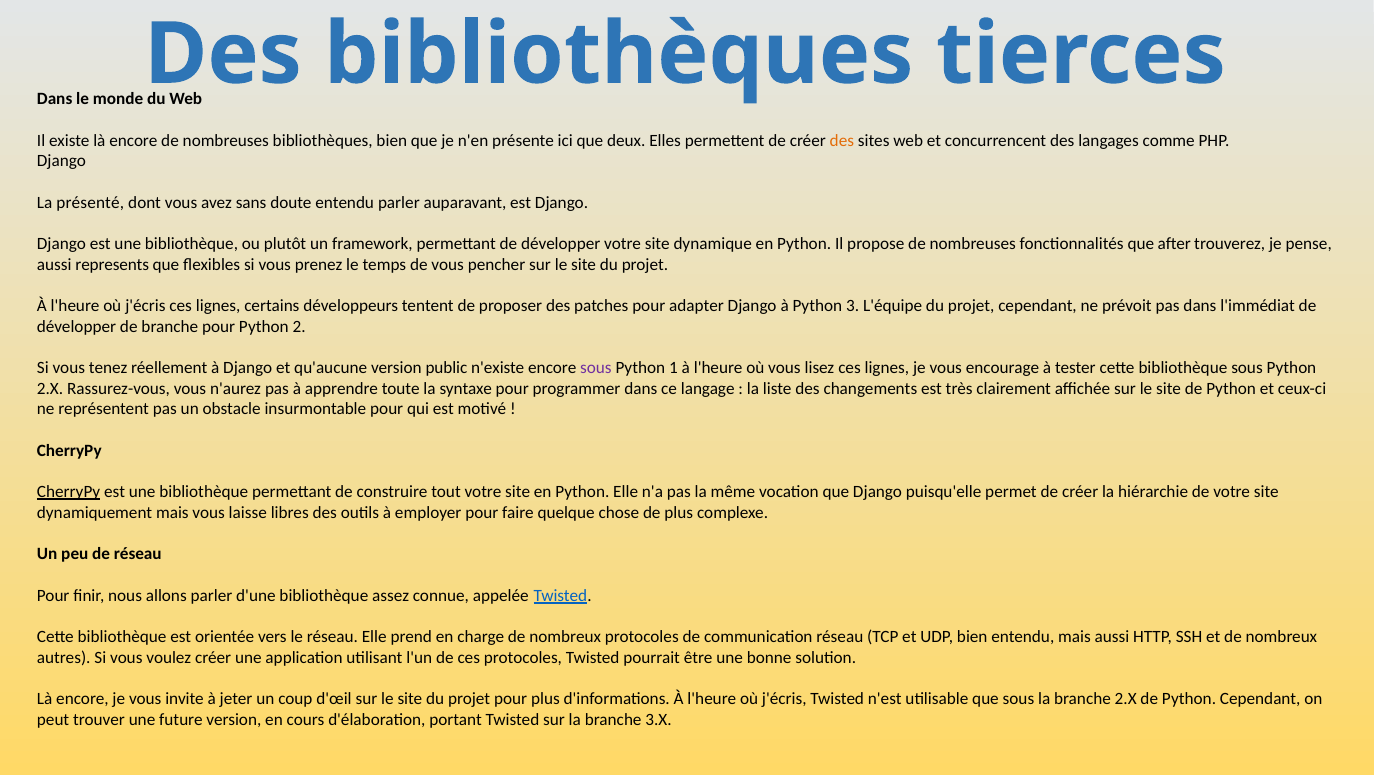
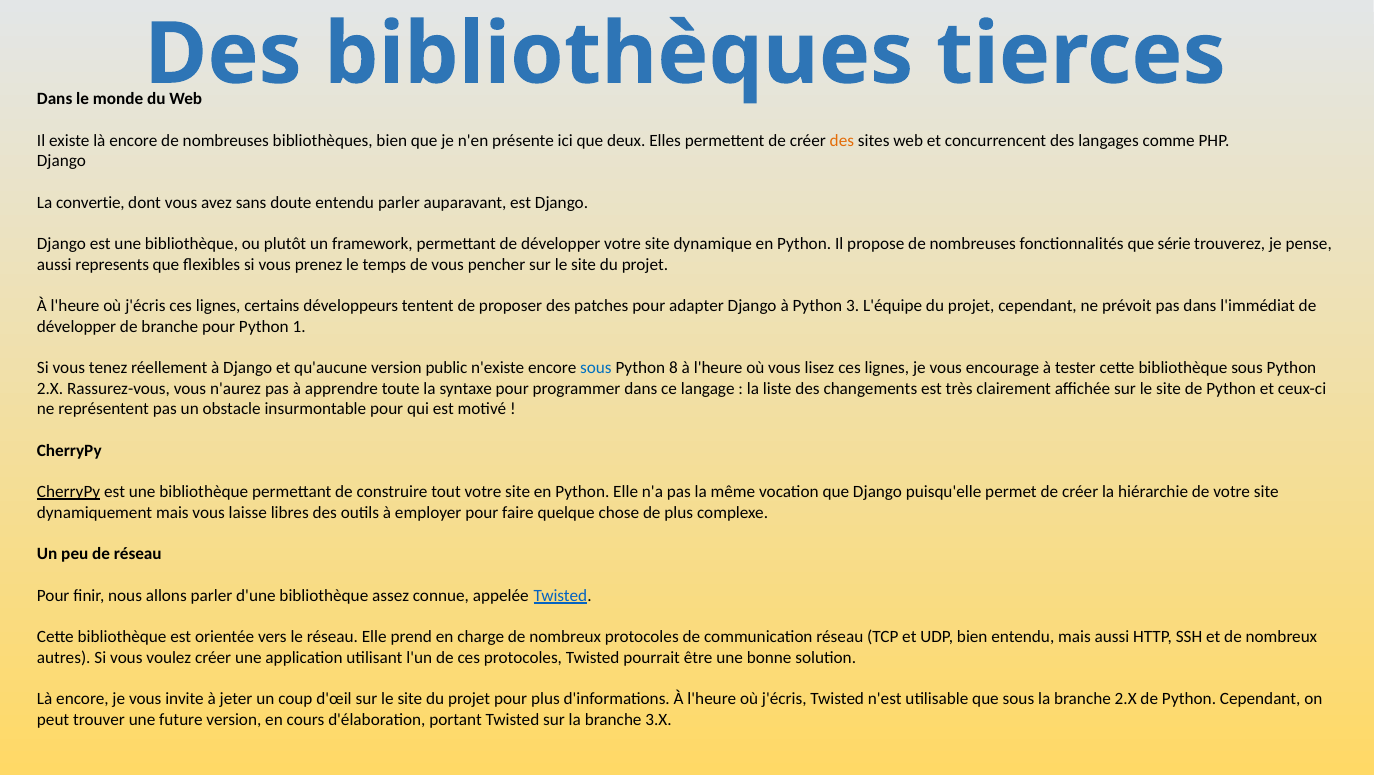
présenté: présenté -> convertie
after: after -> série
2: 2 -> 1
sous at (596, 367) colour: purple -> blue
1: 1 -> 8
